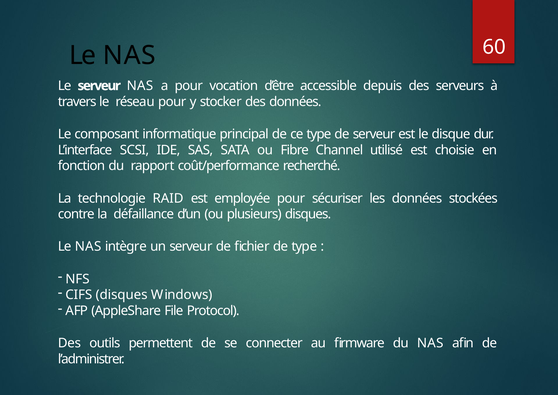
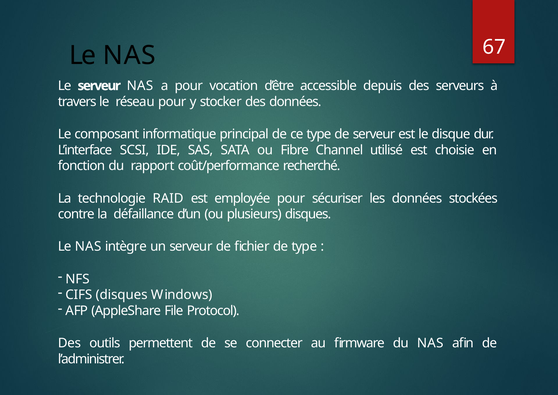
60: 60 -> 67
